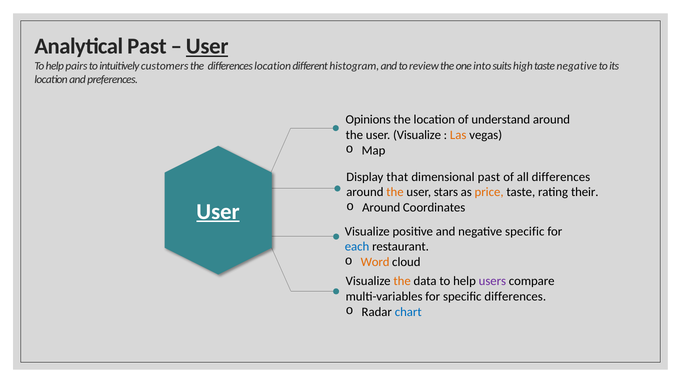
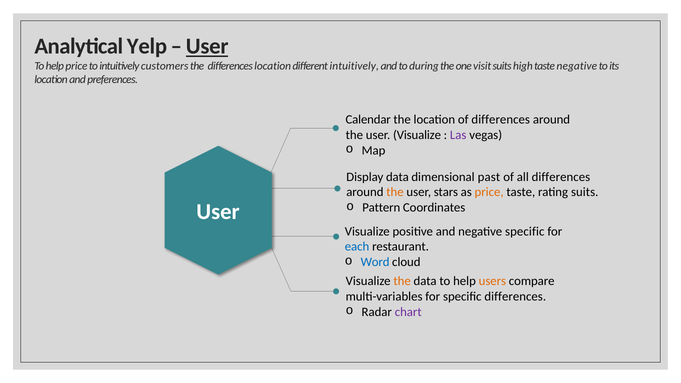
Analytical Past: Past -> Yelp
help pairs: pairs -> price
different histogram: histogram -> intuitively
review: review -> during
into: into -> visit
Opinions: Opinions -> Calendar
of understand: understand -> differences
Las colour: orange -> purple
Display that: that -> data
rating their: their -> suits
Around at (381, 208): Around -> Pattern
User at (218, 212) underline: present -> none
Word colour: orange -> blue
users colour: purple -> orange
chart colour: blue -> purple
